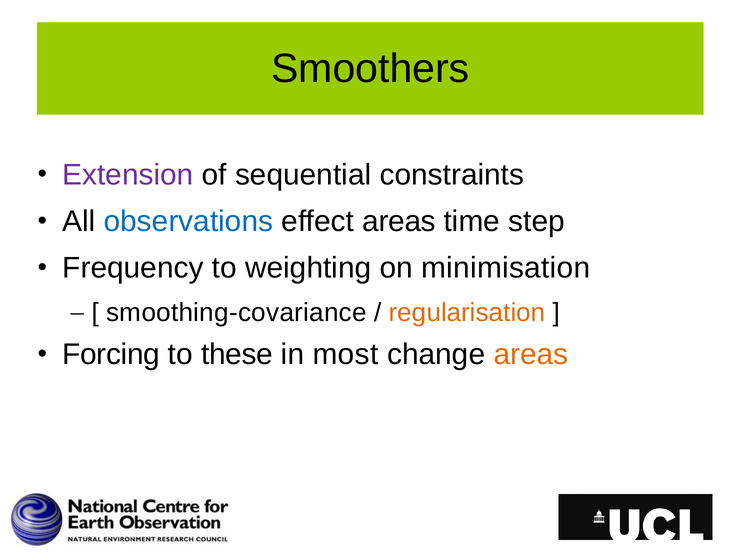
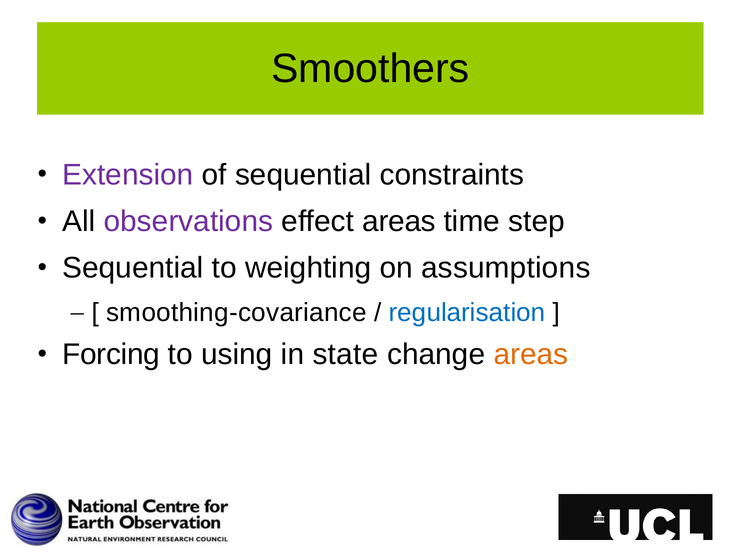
observations colour: blue -> purple
Frequency at (133, 268): Frequency -> Sequential
minimisation: minimisation -> assumptions
regularisation colour: orange -> blue
these: these -> using
most: most -> state
